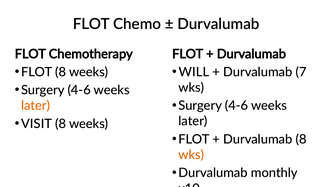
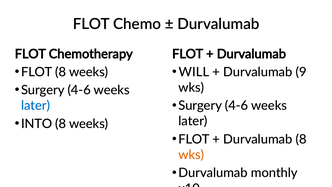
7: 7 -> 9
later at (36, 106) colour: orange -> blue
VISIT: VISIT -> INTO
